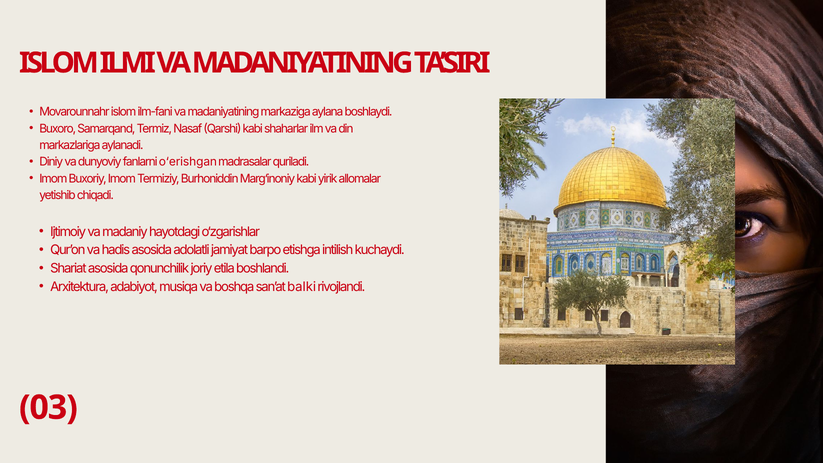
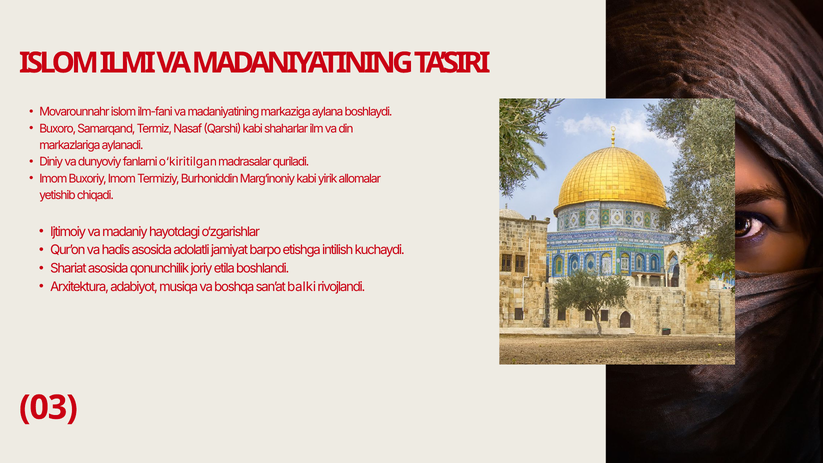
o‘erishgan: o‘erishgan -> o‘kiritilgan
